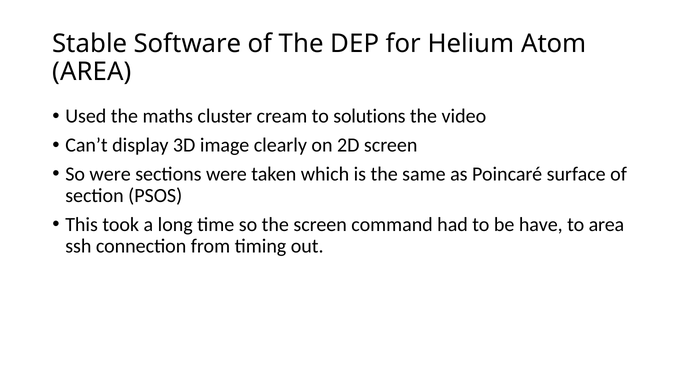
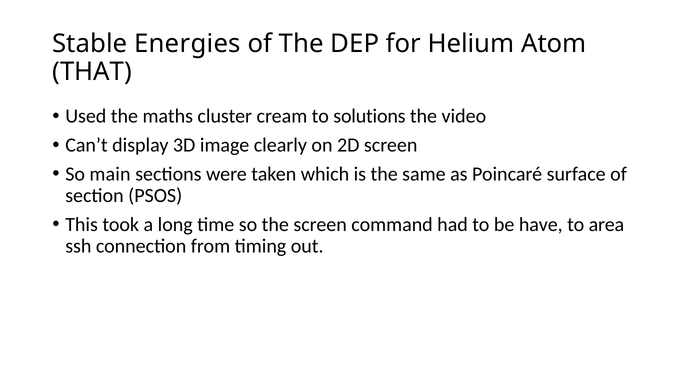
Software: Software -> Energies
AREA at (92, 72): AREA -> THAT
So were: were -> main
